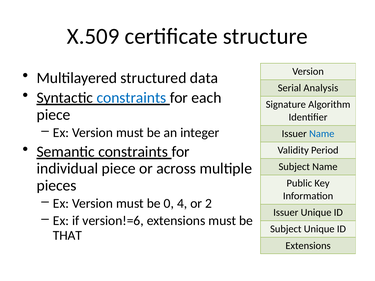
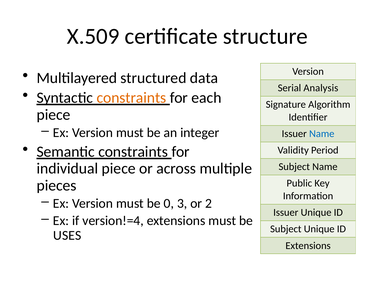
constraints at (131, 98) colour: blue -> orange
4: 4 -> 3
version!=6: version!=6 -> version!=4
THAT: THAT -> USES
